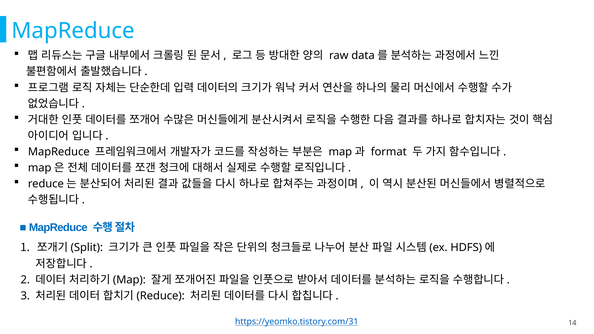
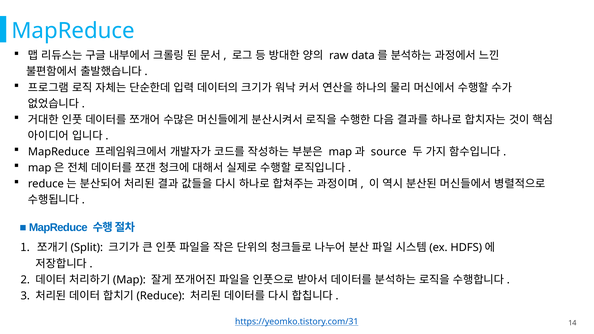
format: format -> source
